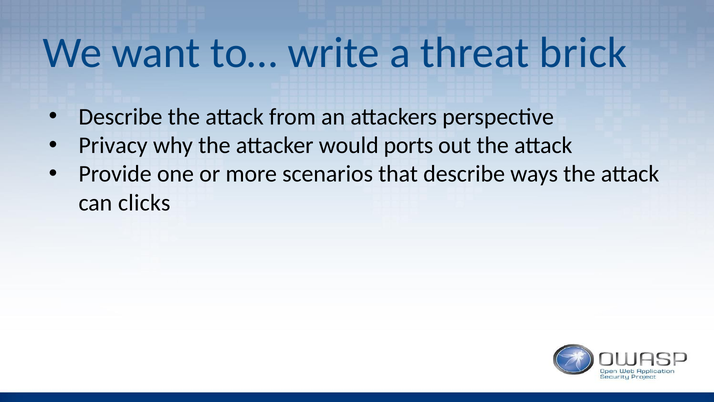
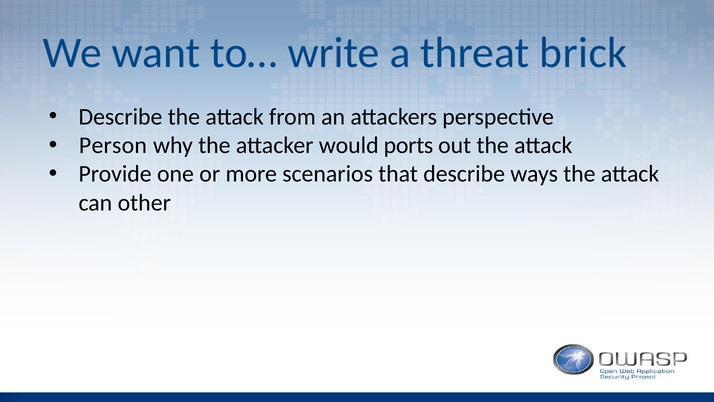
Privacy: Privacy -> Person
clicks: clicks -> other
